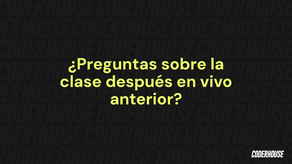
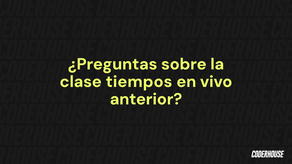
después: después -> tiempos
